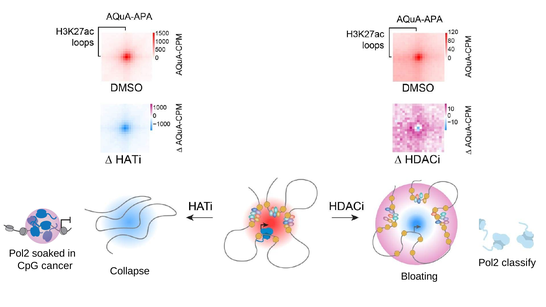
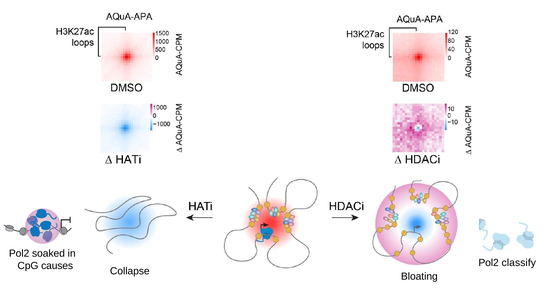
cancer: cancer -> causes
